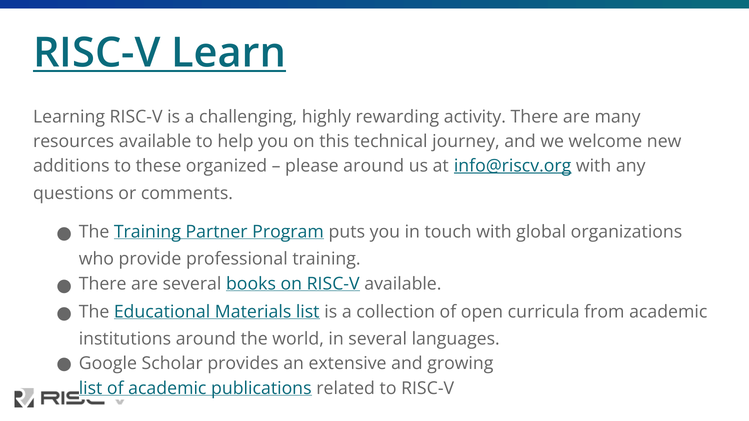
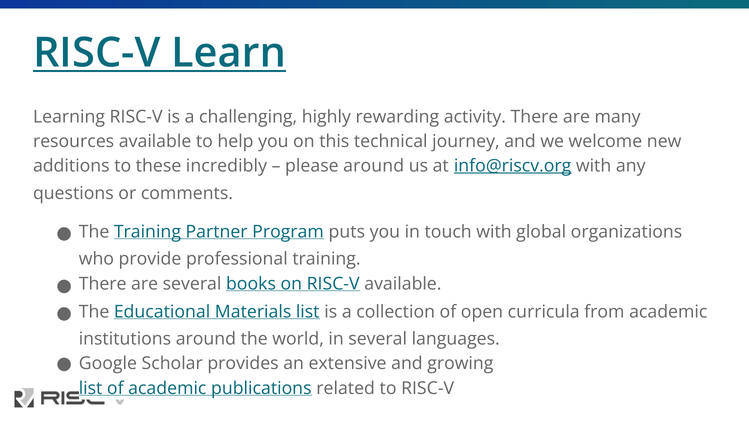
organized: organized -> incredibly
